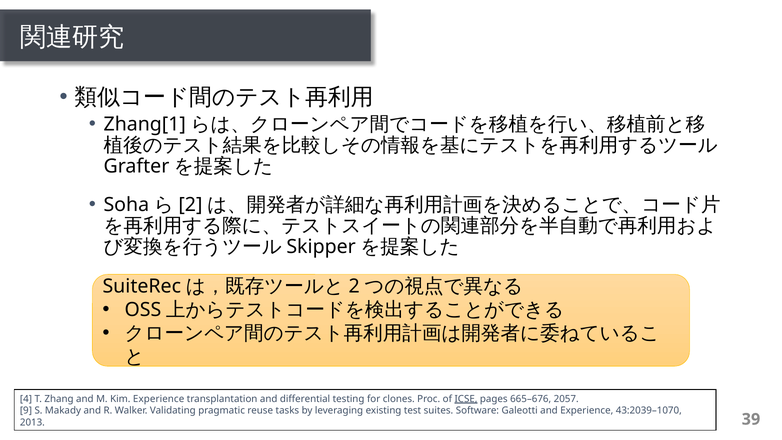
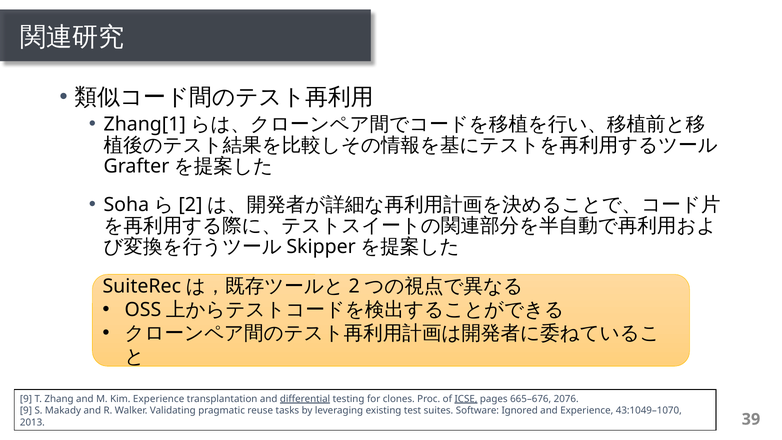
4 at (26, 399): 4 -> 9
diﬀerential underline: none -> present
2057: 2057 -> 2076
Galeotti: Galeotti -> Ignored
43:2039–1070: 43:2039–1070 -> 43:1049–1070
